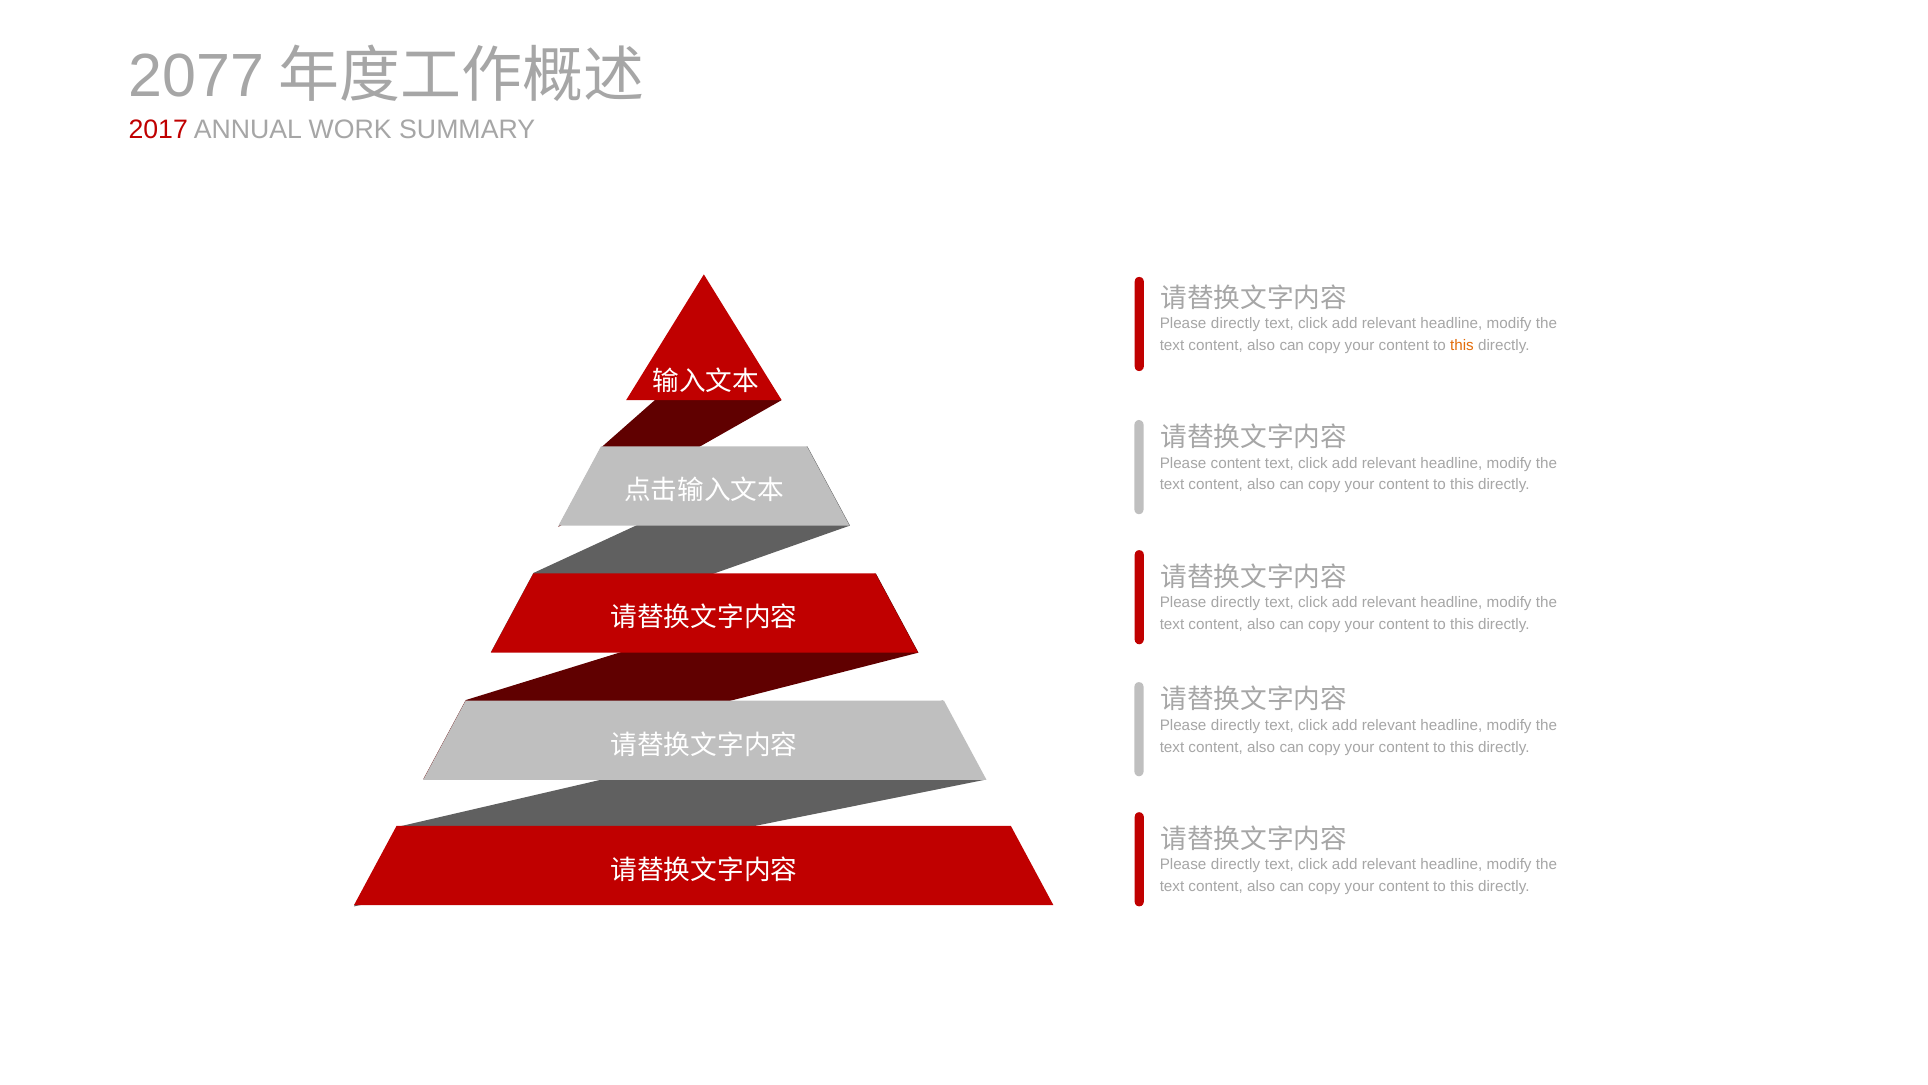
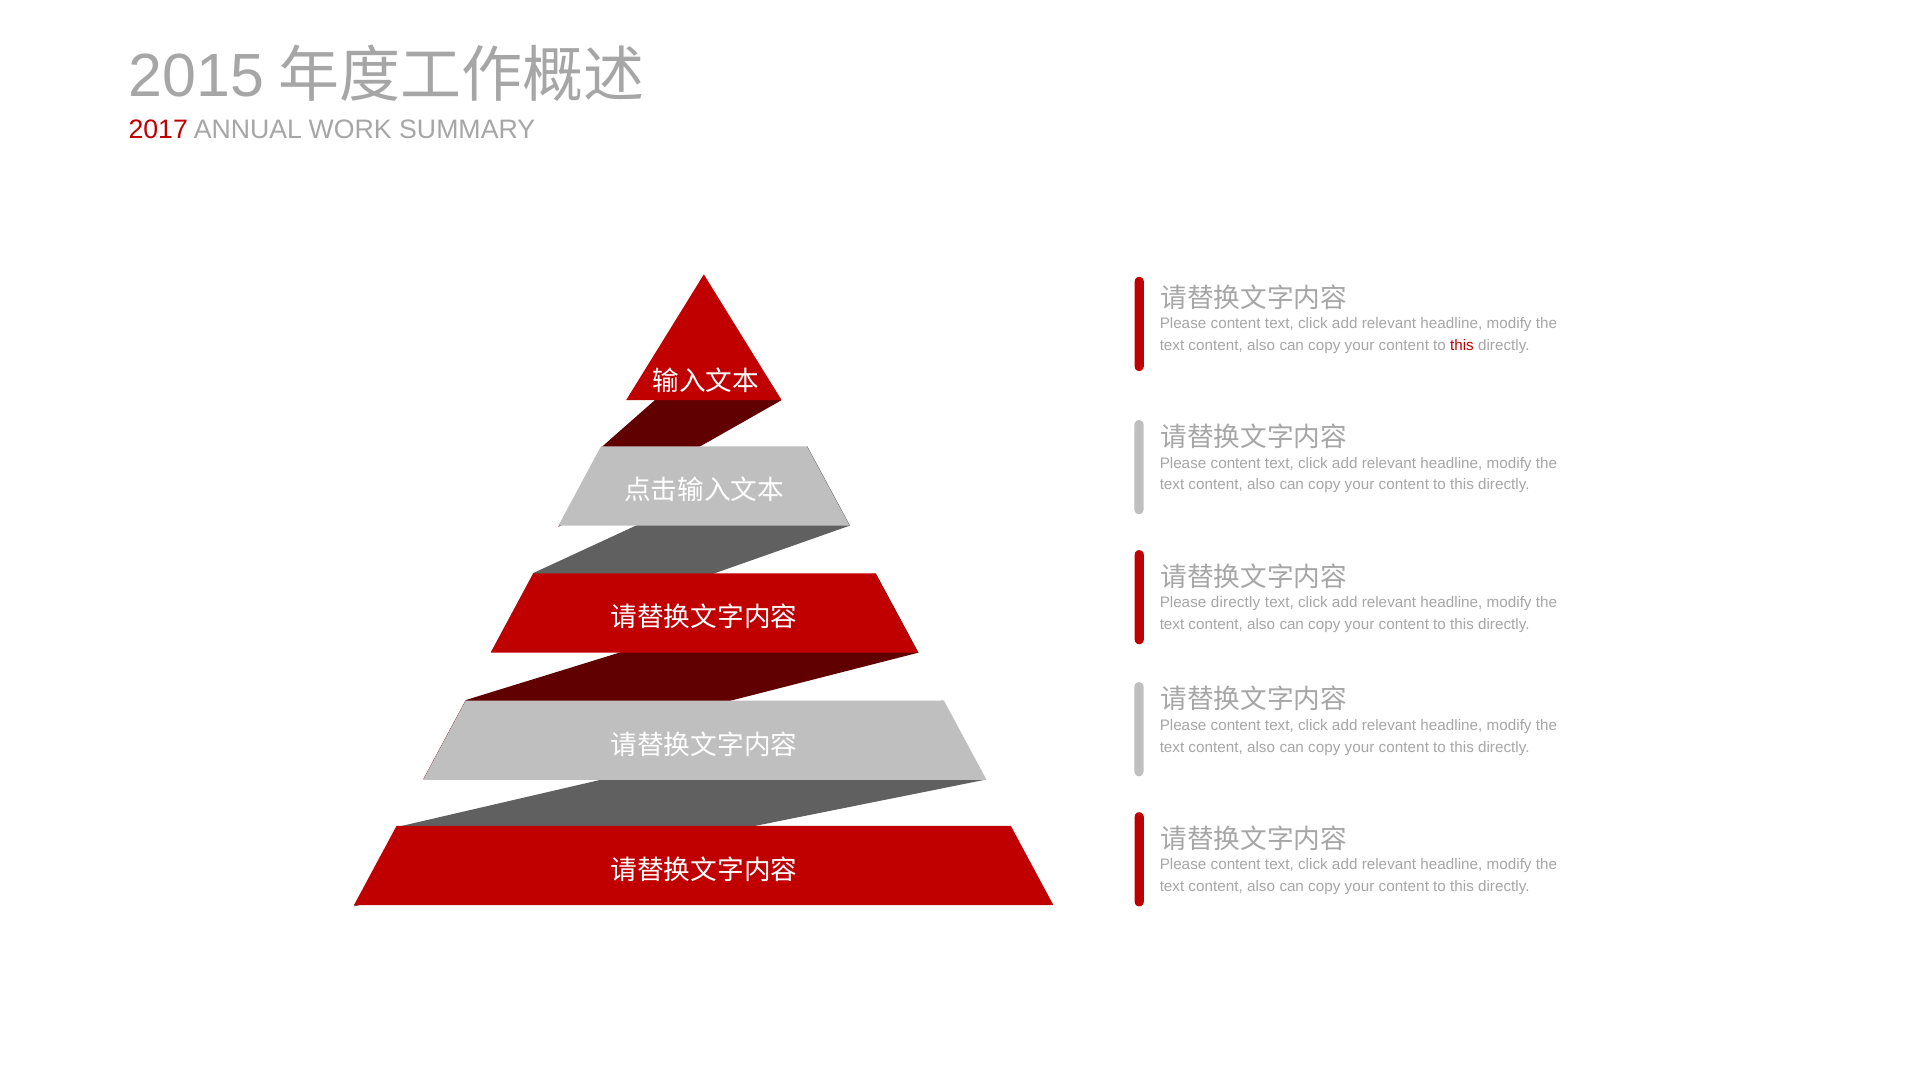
2077: 2077 -> 2015
directly at (1236, 324): directly -> content
this at (1462, 346) colour: orange -> red
directly at (1236, 725): directly -> content
directly at (1236, 864): directly -> content
